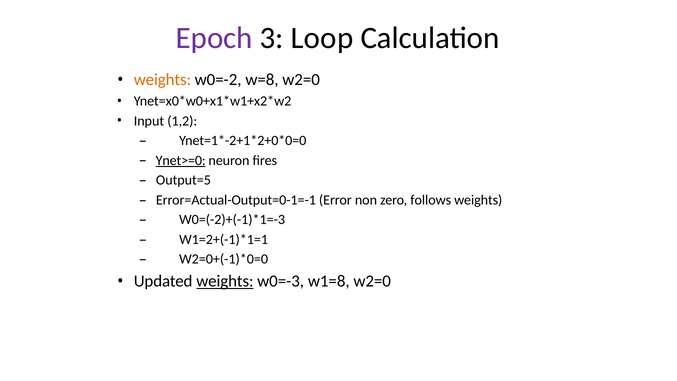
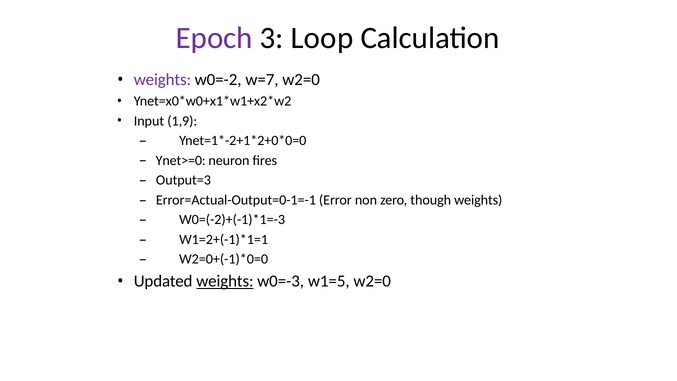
weights at (162, 80) colour: orange -> purple
w=8: w=8 -> w=7
1,2: 1,2 -> 1,9
Ynet>=0 underline: present -> none
Output=5: Output=5 -> Output=3
follows: follows -> though
w1=8: w1=8 -> w1=5
